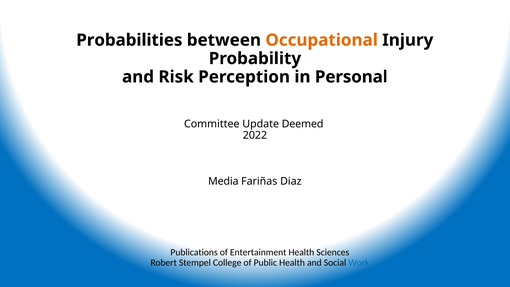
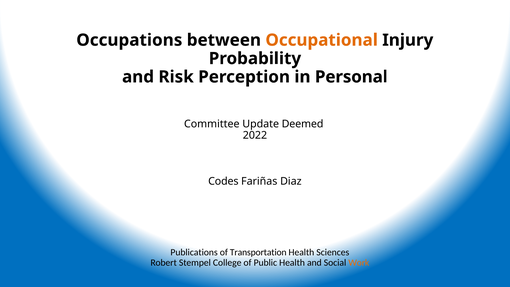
Probabilities: Probabilities -> Occupations
Media: Media -> Codes
Entertainment: Entertainment -> Transportation
Work colour: blue -> orange
